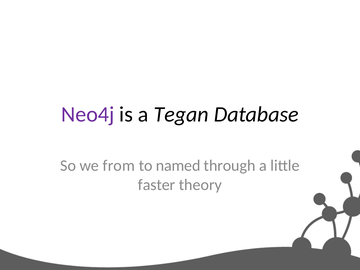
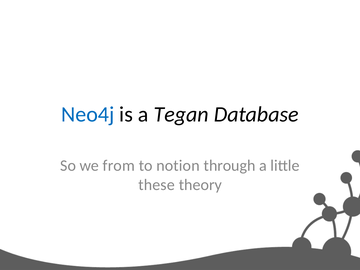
Neo4j colour: purple -> blue
named: named -> notion
faster: faster -> these
